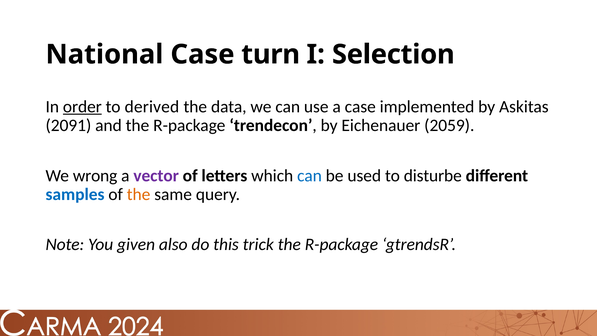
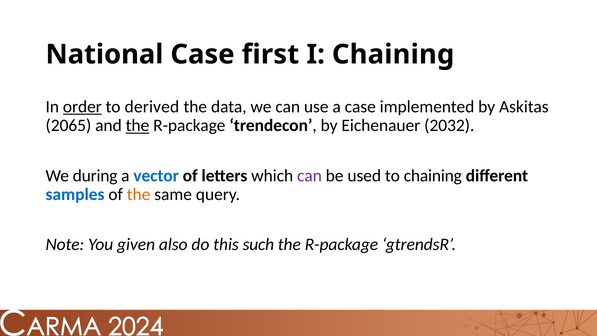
turn: turn -> first
I Selection: Selection -> Chaining
2091: 2091 -> 2065
the at (137, 126) underline: none -> present
2059: 2059 -> 2032
wrong: wrong -> during
vector colour: purple -> blue
can at (309, 176) colour: blue -> purple
to disturbe: disturbe -> chaining
trick: trick -> such
